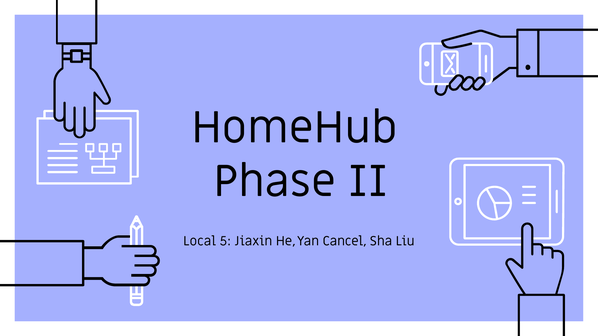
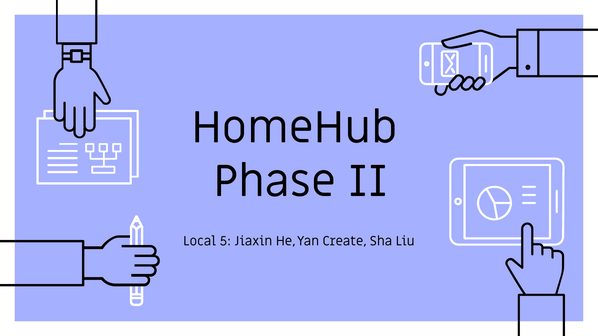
Cancel: Cancel -> Create
